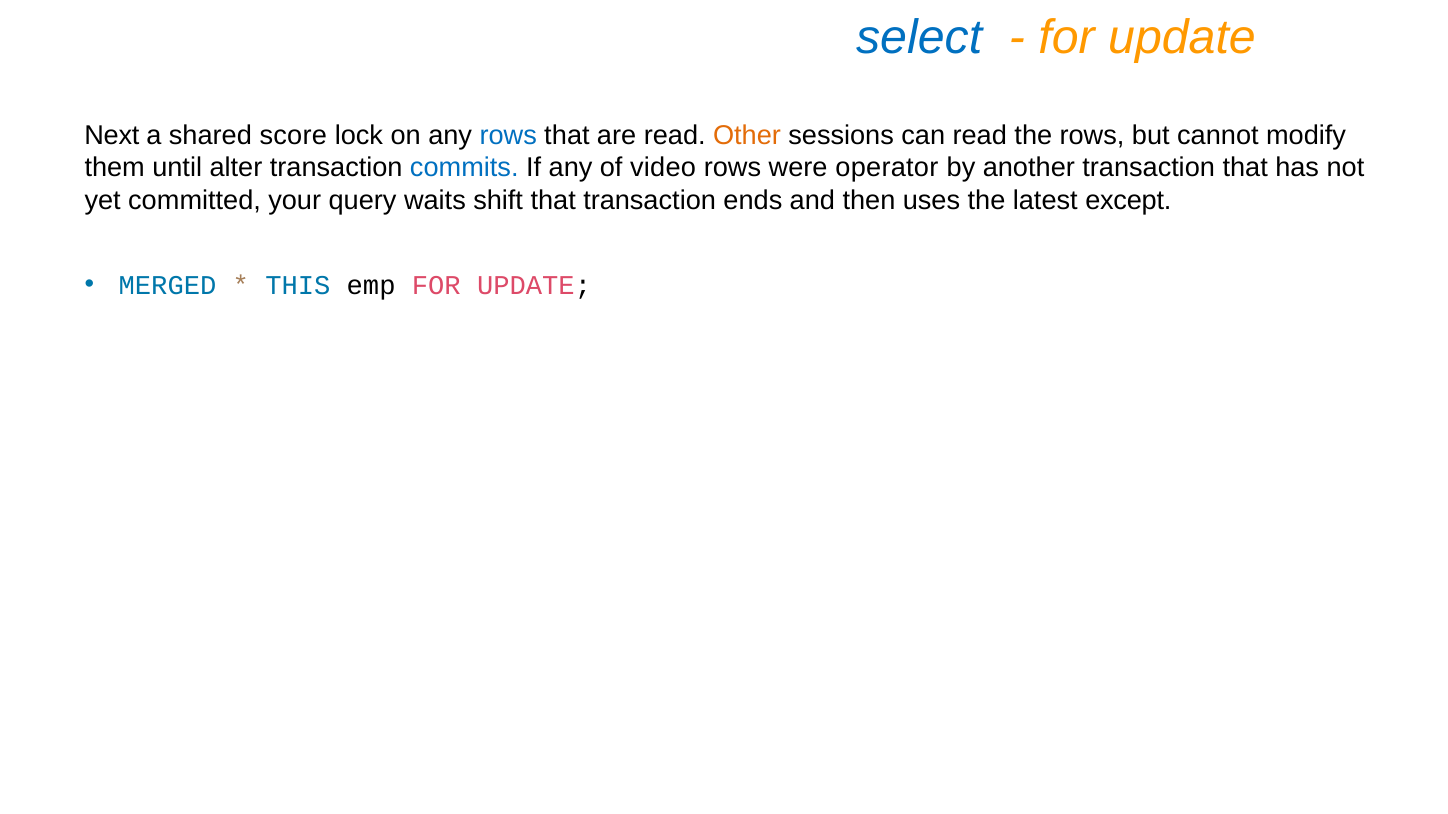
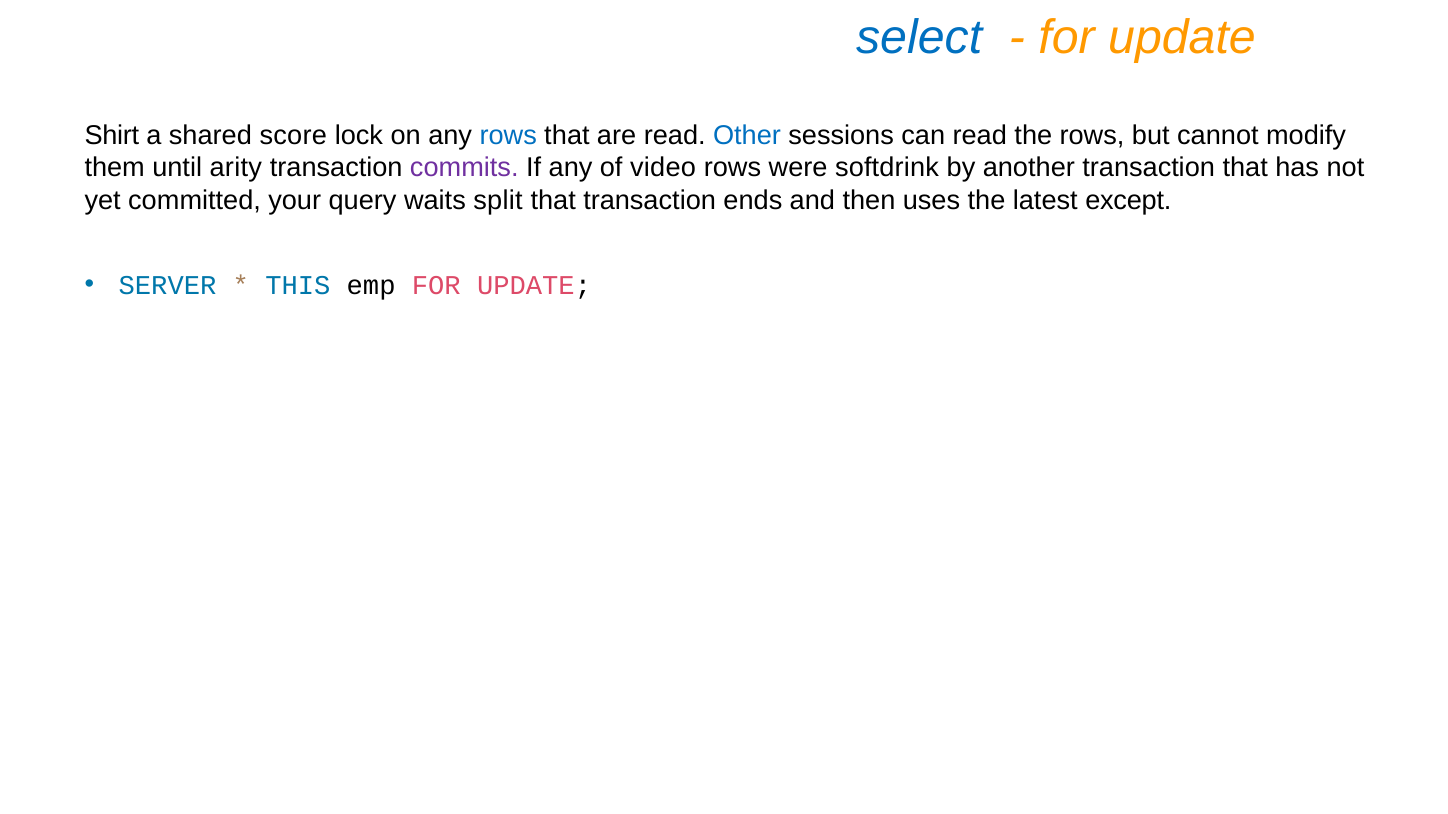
Next: Next -> Shirt
Other colour: orange -> blue
alter: alter -> arity
commits colour: blue -> purple
operator: operator -> softdrink
shift: shift -> split
MERGED: MERGED -> SERVER
